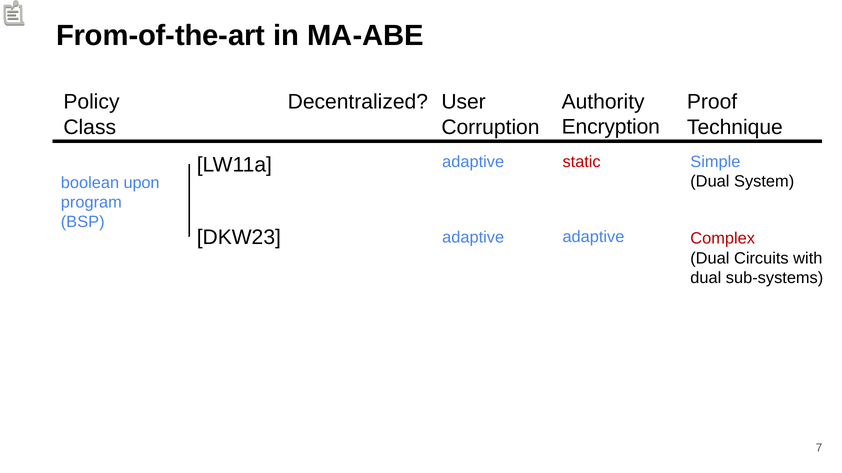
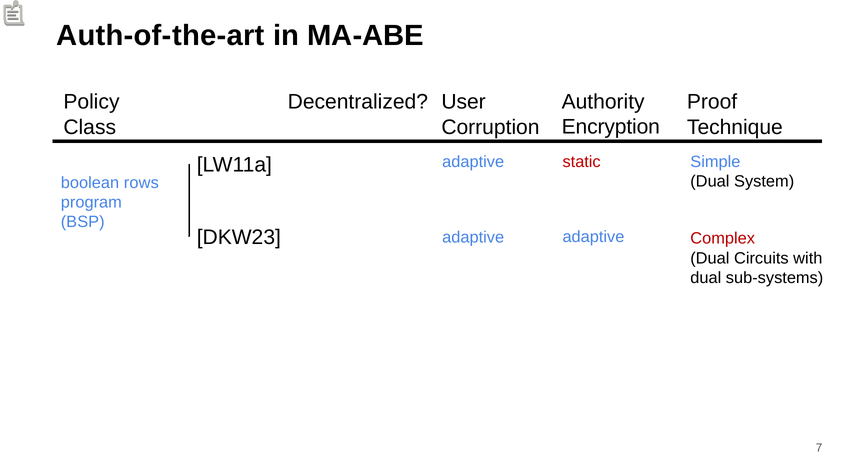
From-of-the-art: From-of-the-art -> Auth-of-the-art
upon: upon -> rows
